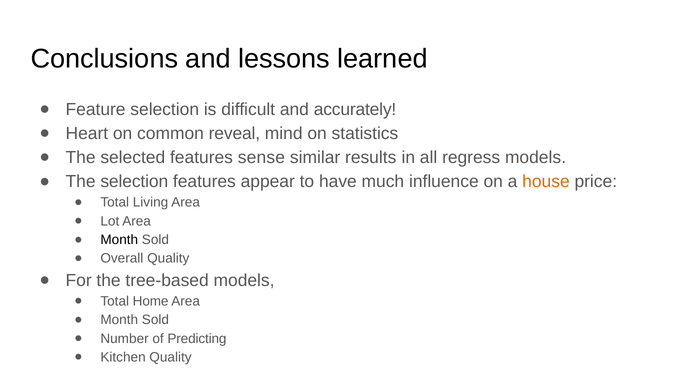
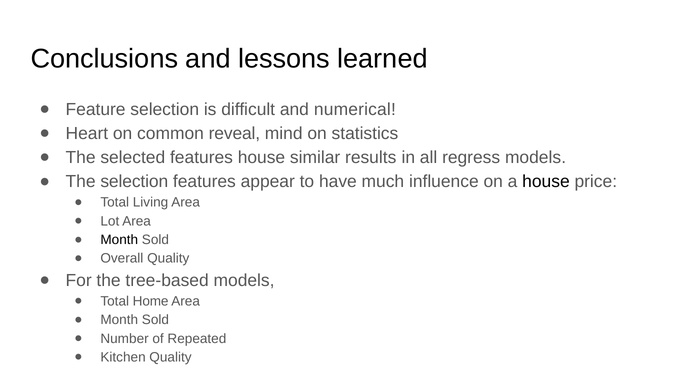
accurately: accurately -> numerical
features sense: sense -> house
house at (546, 182) colour: orange -> black
Predicting: Predicting -> Repeated
